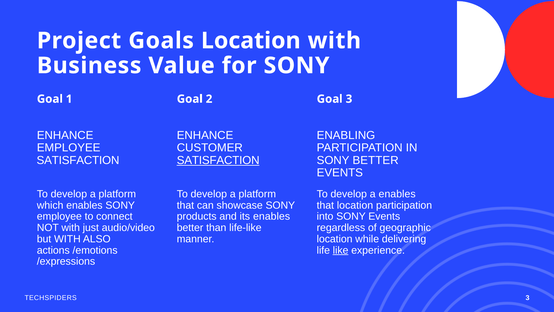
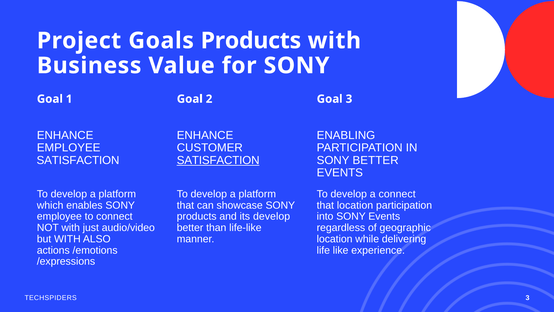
Goals Location: Location -> Products
a enables: enables -> connect
its enables: enables -> develop
like underline: present -> none
